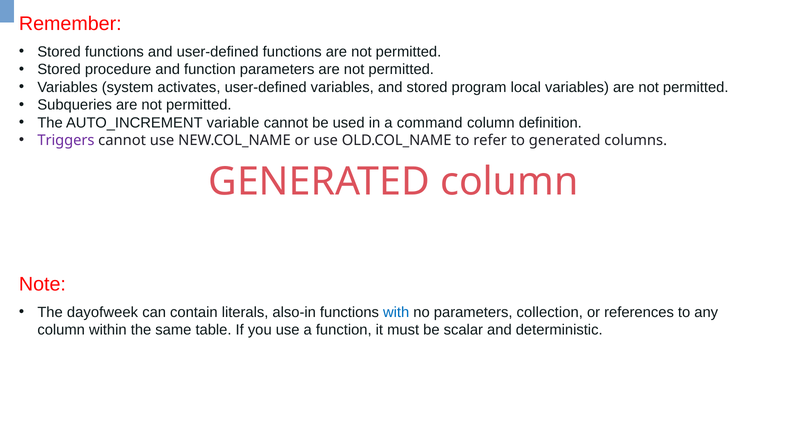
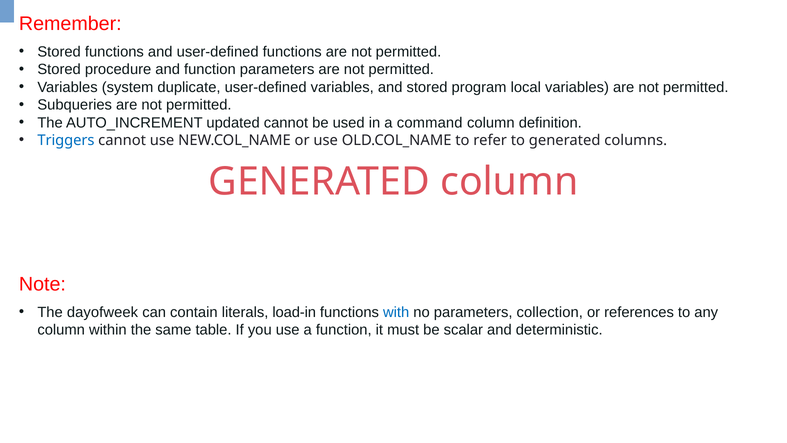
activates: activates -> duplicate
variable: variable -> updated
Triggers colour: purple -> blue
also-in: also-in -> load-in
